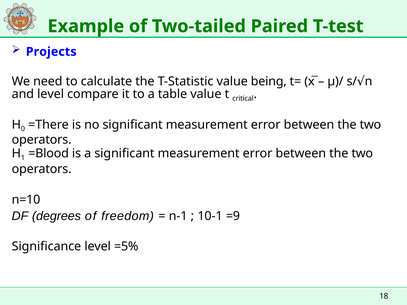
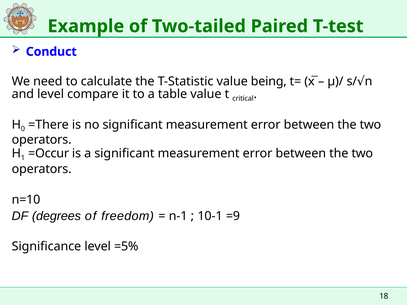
Projects: Projects -> Conduct
=Blood: =Blood -> =Occur
